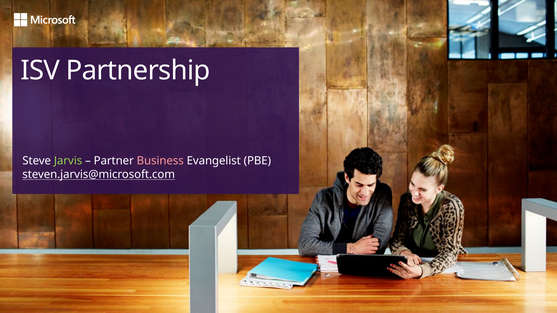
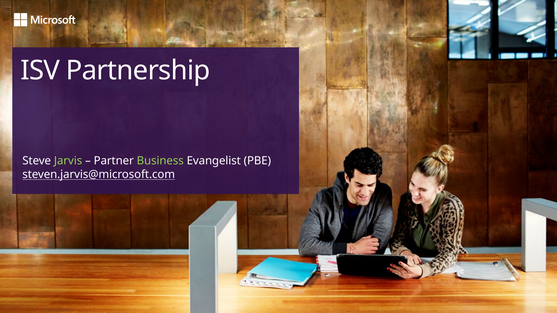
Business colour: pink -> light green
